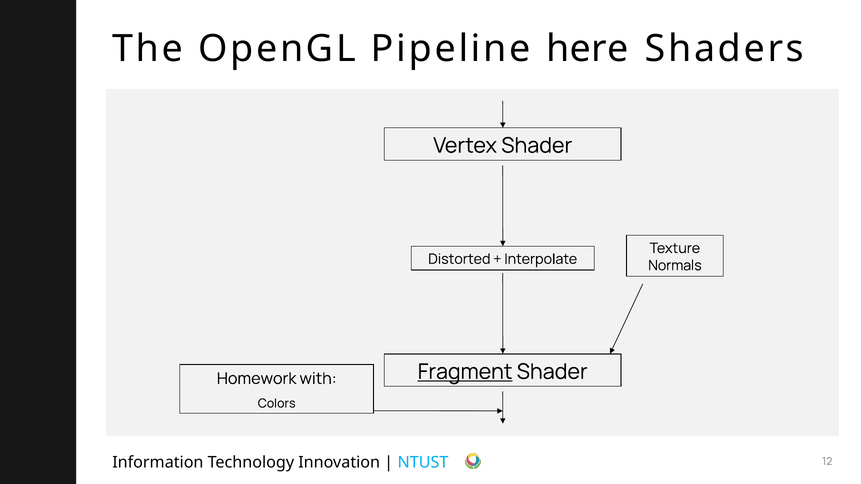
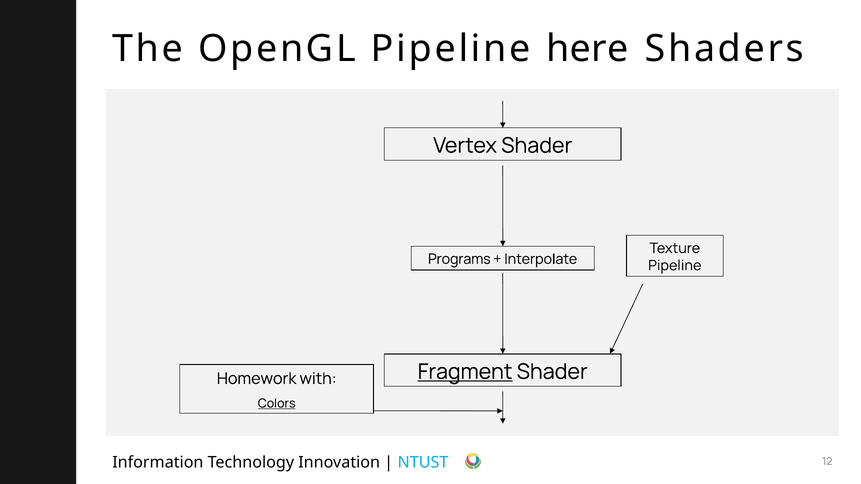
Distorted: Distorted -> Programs
Normals at (675, 266): Normals -> Pipeline
Colors underline: none -> present
